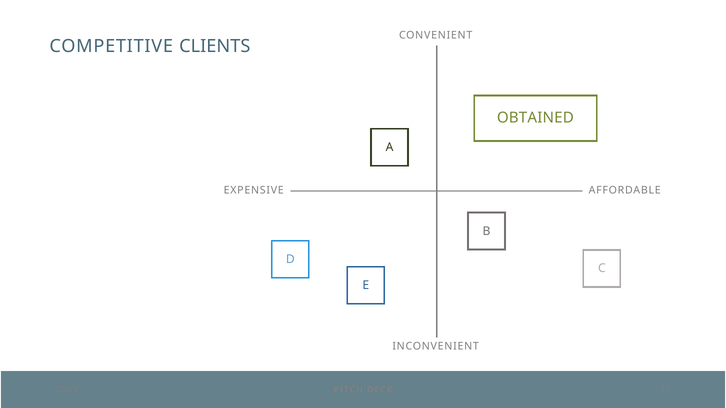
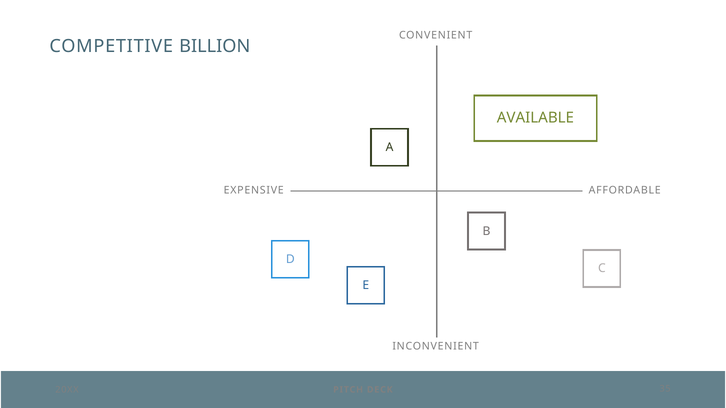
CLIENTS: CLIENTS -> BILLION
OBTAINED: OBTAINED -> AVAILABLE
